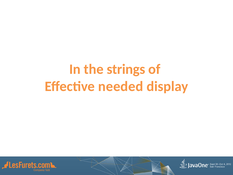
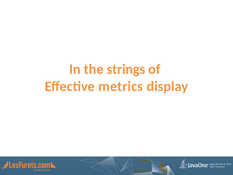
needed: needed -> metrics
